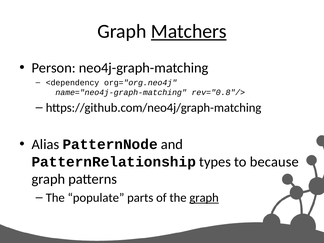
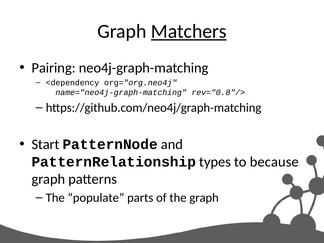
Person: Person -> Pairing
Alias: Alias -> Start
graph at (204, 198) underline: present -> none
